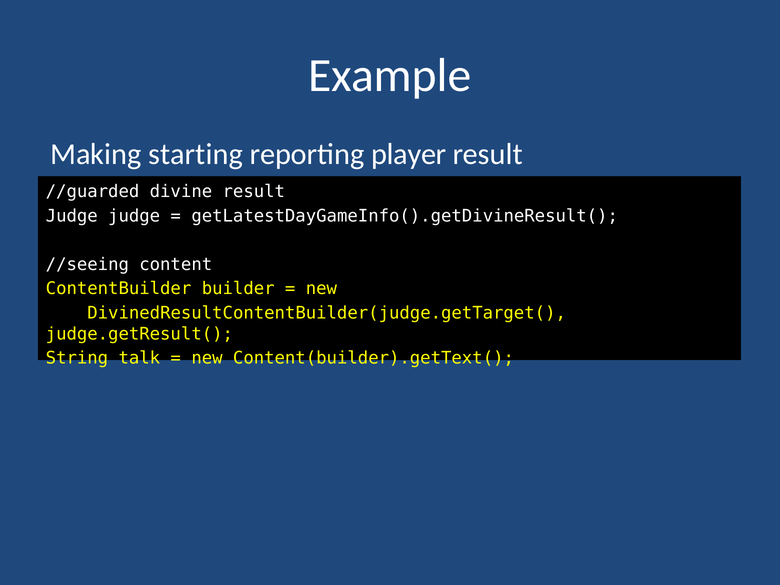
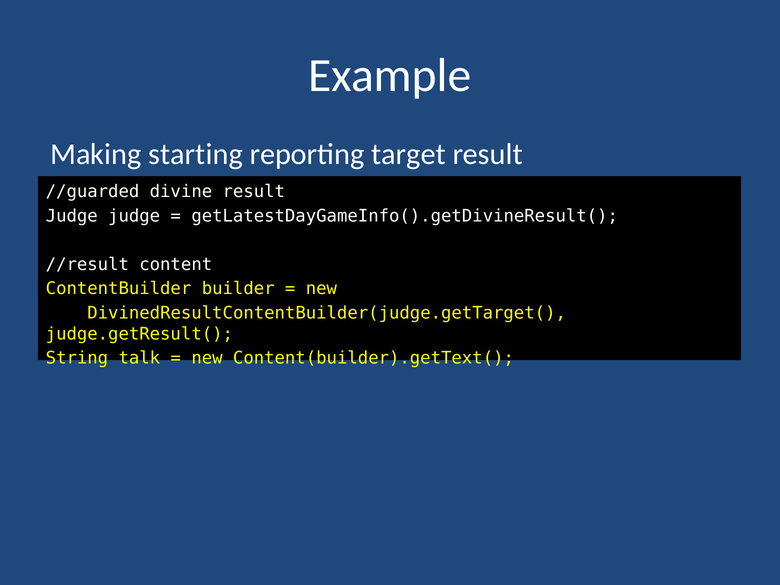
player: player -> target
//seeing: //seeing -> //result
